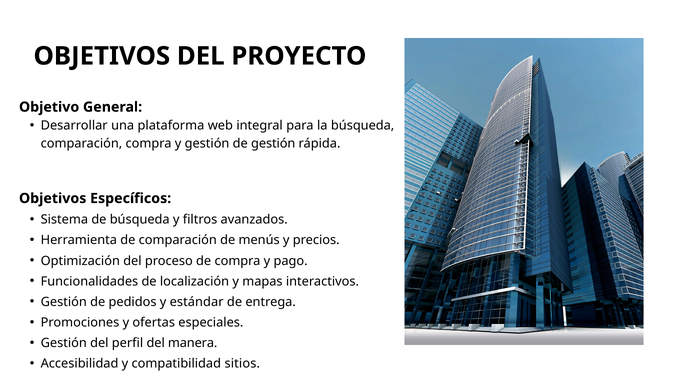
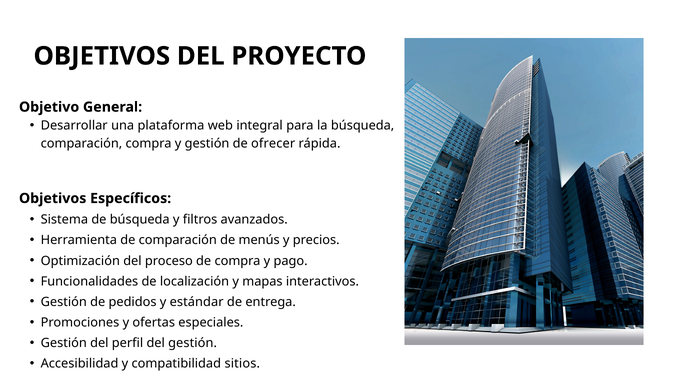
de gestión: gestión -> ofrecer
del manera: manera -> gestión
